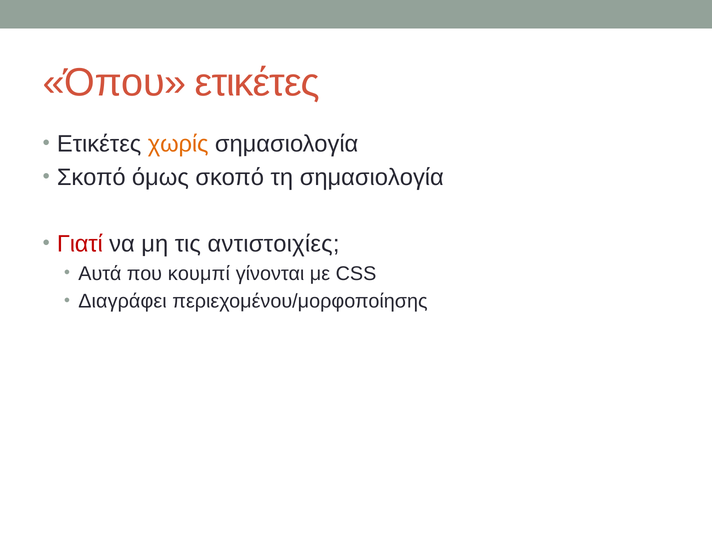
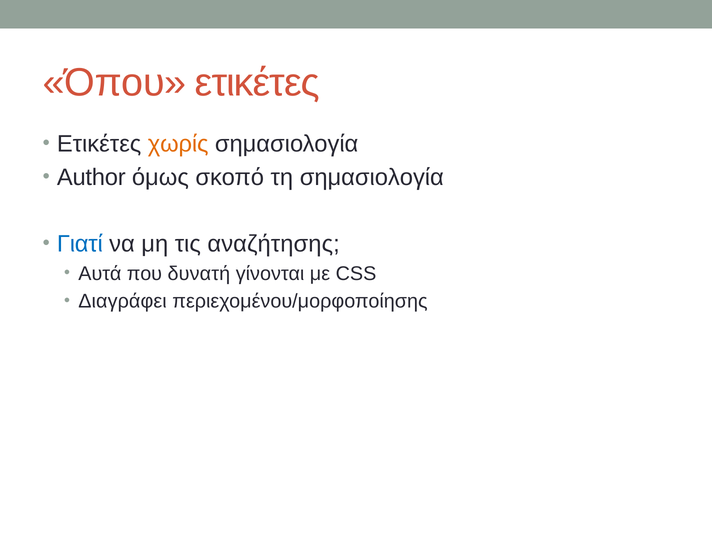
Σκοπό at (91, 177): Σκοπό -> Author
Γιατί colour: red -> blue
αντιστοιχίες: αντιστοιχίες -> αναζήτησης
κουμπί: κουμπί -> δυνατή
